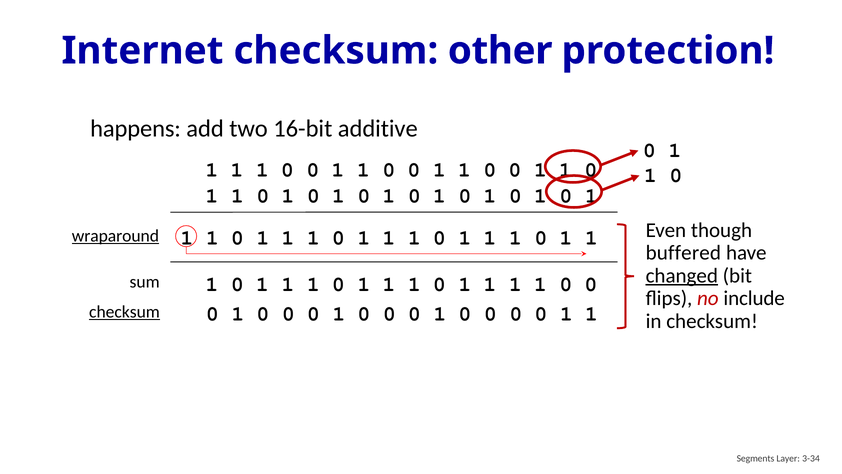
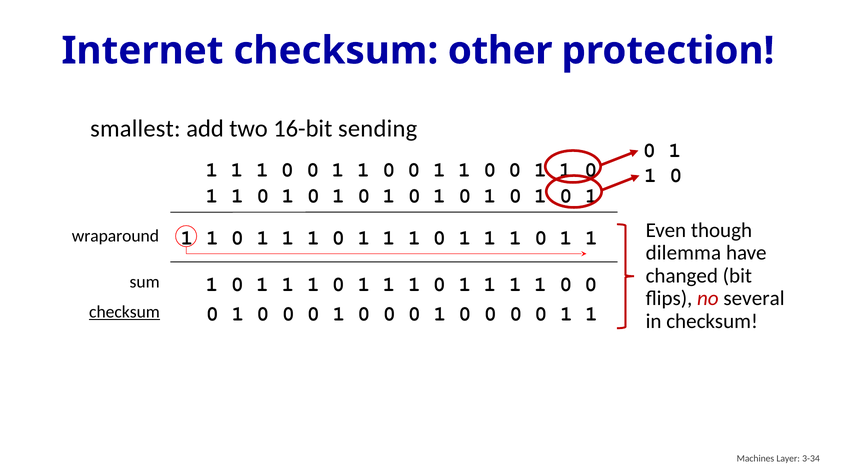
happens: happens -> smallest
additive: additive -> sending
wraparound underline: present -> none
buffered: buffered -> dilemma
changed underline: present -> none
include: include -> several
Segments: Segments -> Machines
